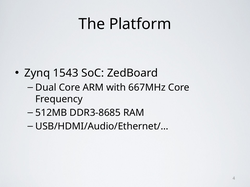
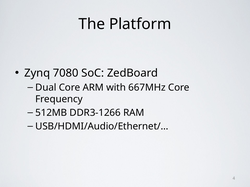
1543: 1543 -> 7080
DDR3-8685: DDR3-8685 -> DDR3-1266
